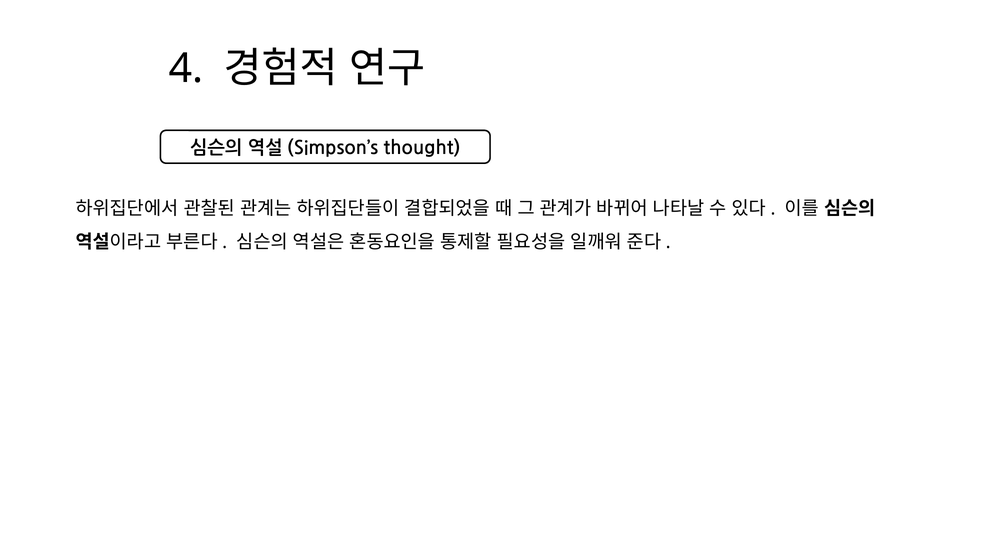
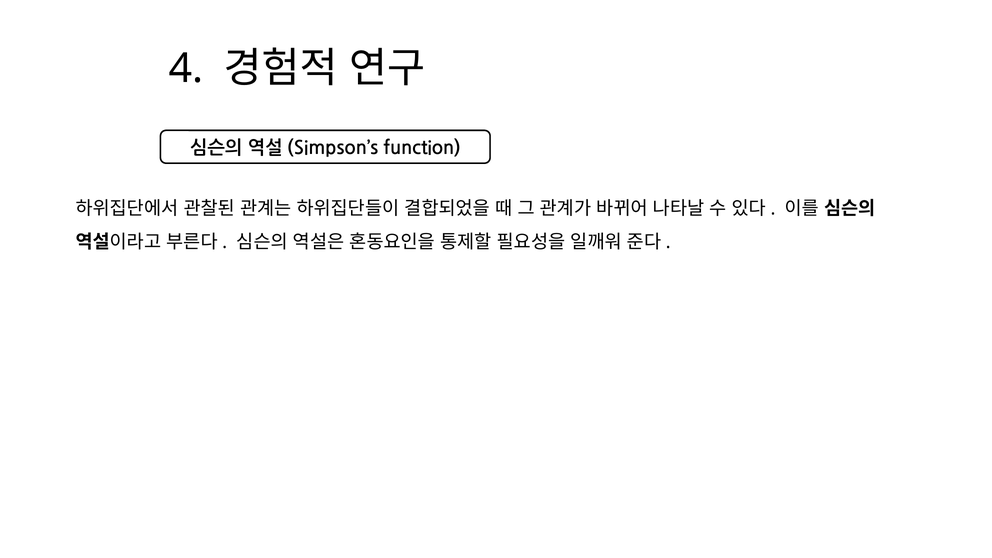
thought: thought -> function
